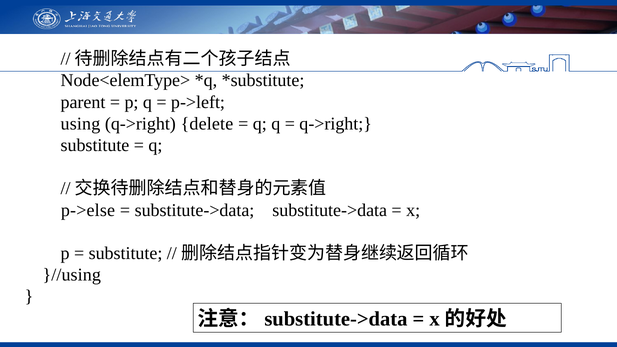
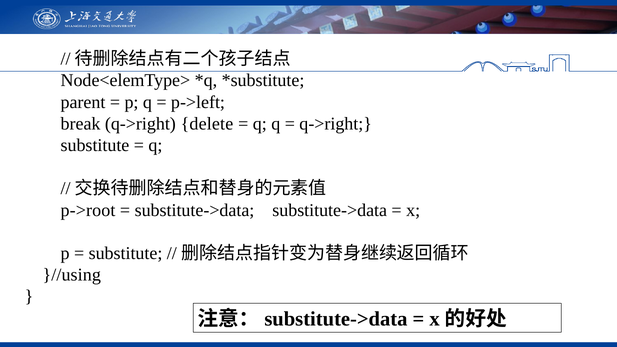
using: using -> break
p->else: p->else -> p->root
